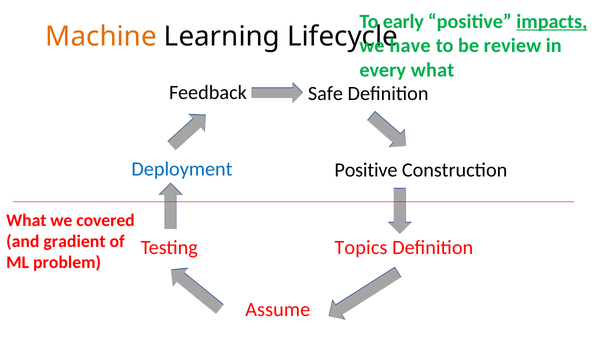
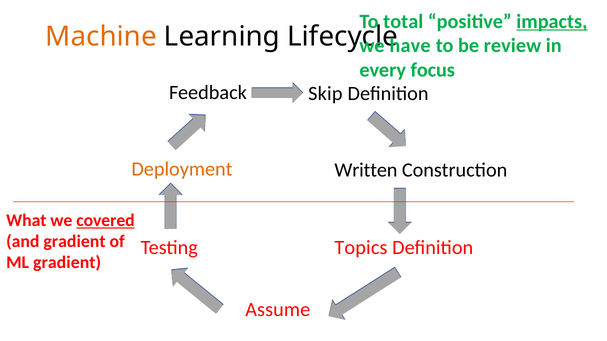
early: early -> total
every what: what -> focus
Safe: Safe -> Skip
Deployment colour: blue -> orange
Positive at (366, 170): Positive -> Written
covered underline: none -> present
ML problem: problem -> gradient
